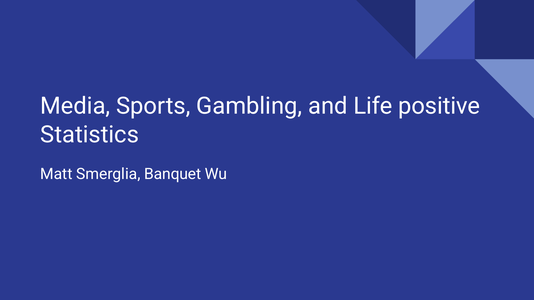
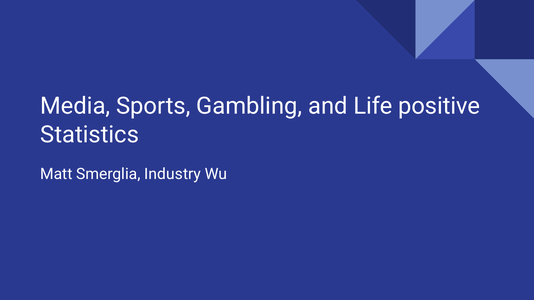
Banquet: Banquet -> Industry
